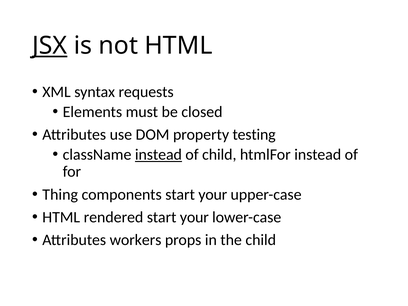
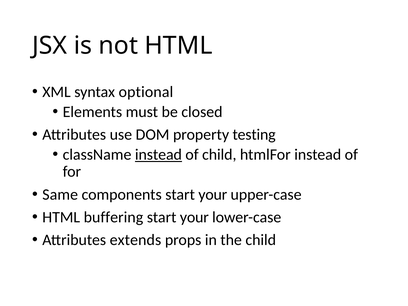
JSX underline: present -> none
requests: requests -> optional
Thing: Thing -> Same
rendered: rendered -> buffering
workers: workers -> extends
